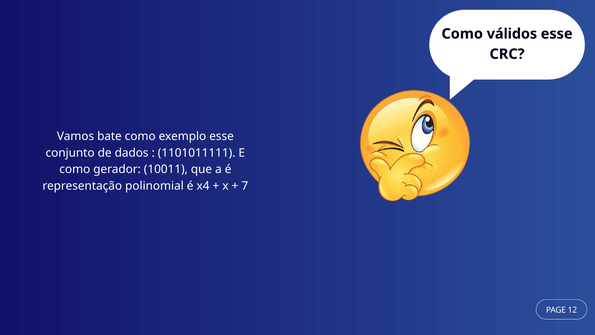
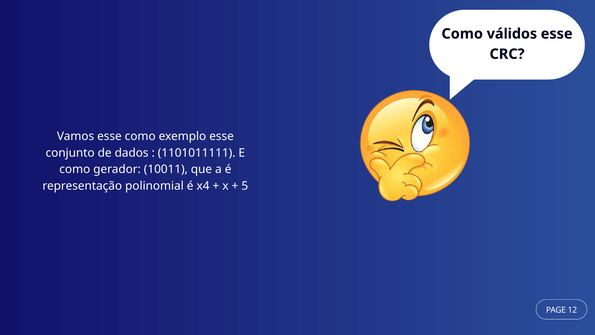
Vamos bate: bate -> esse
7: 7 -> 5
